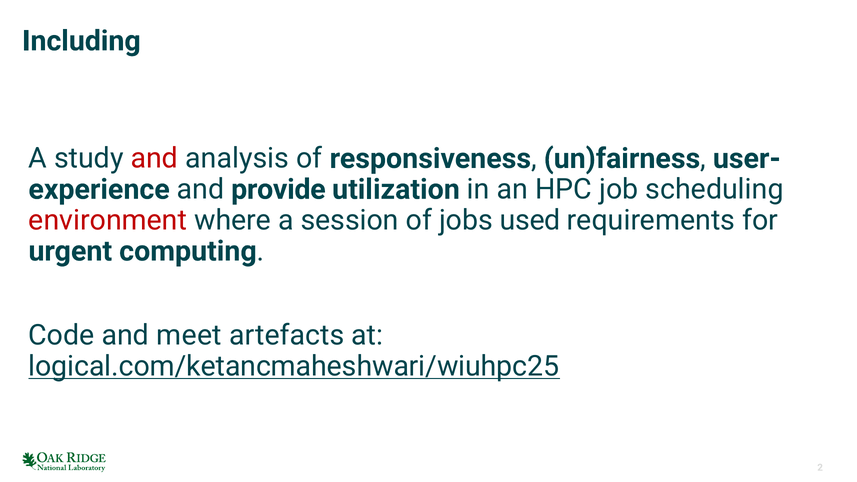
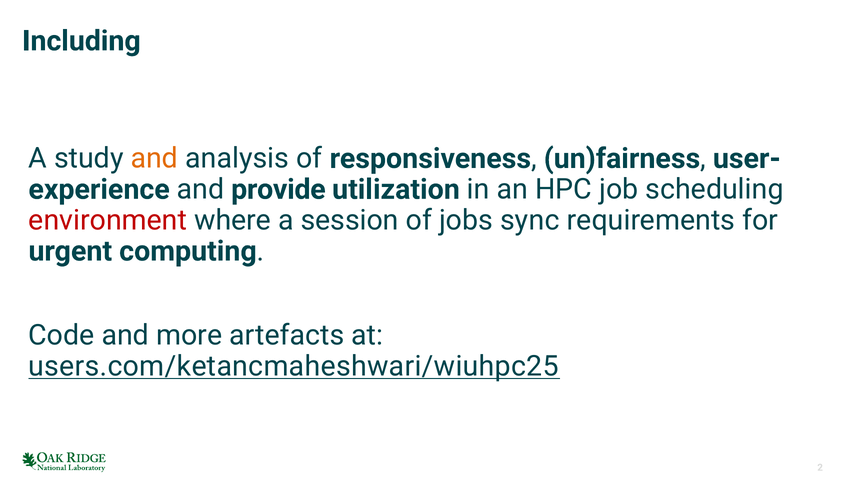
and at (154, 159) colour: red -> orange
used: used -> sync
meet: meet -> more
logical.com/ketancmaheshwari/wiuhpc25: logical.com/ketancmaheshwari/wiuhpc25 -> users.com/ketancmaheshwari/wiuhpc25
